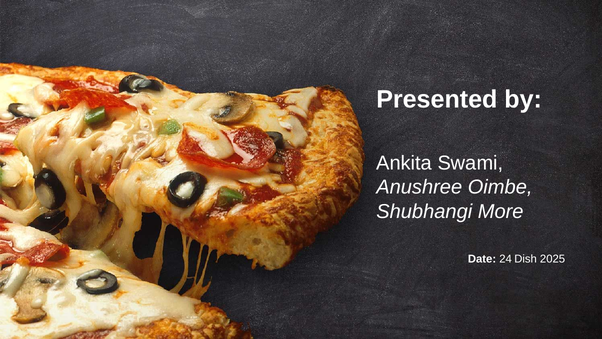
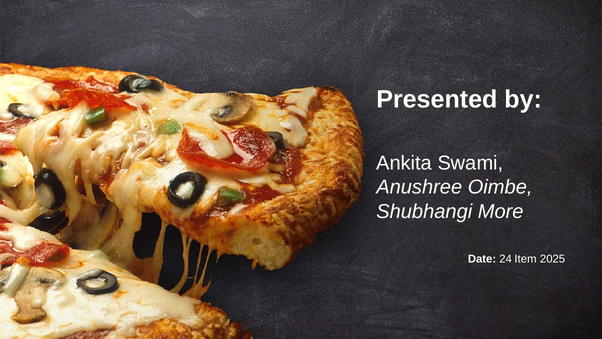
Dish: Dish -> Item
